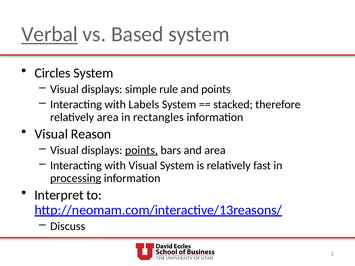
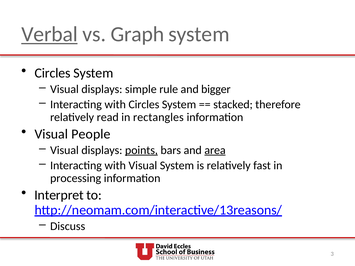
Based: Based -> Graph
and points: points -> bigger
with Labels: Labels -> Circles
relatively area: area -> read
Reason: Reason -> People
area at (215, 150) underline: none -> present
processing underline: present -> none
